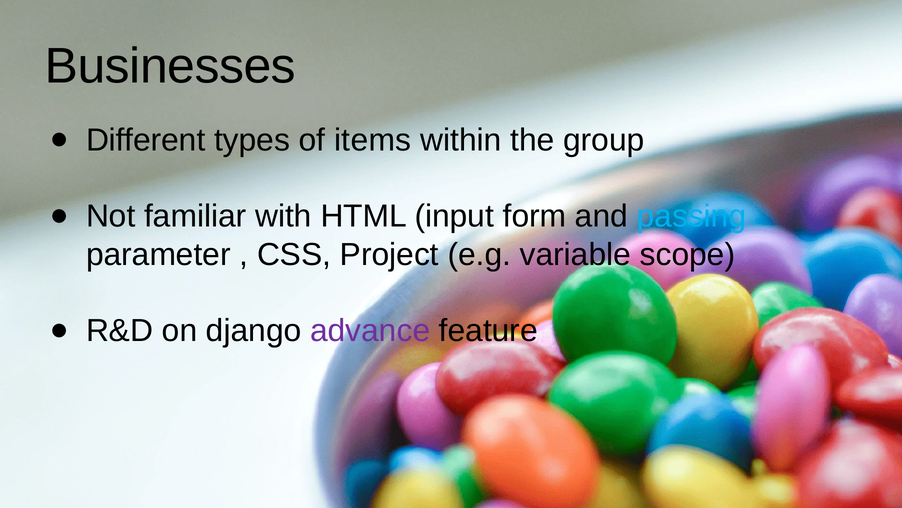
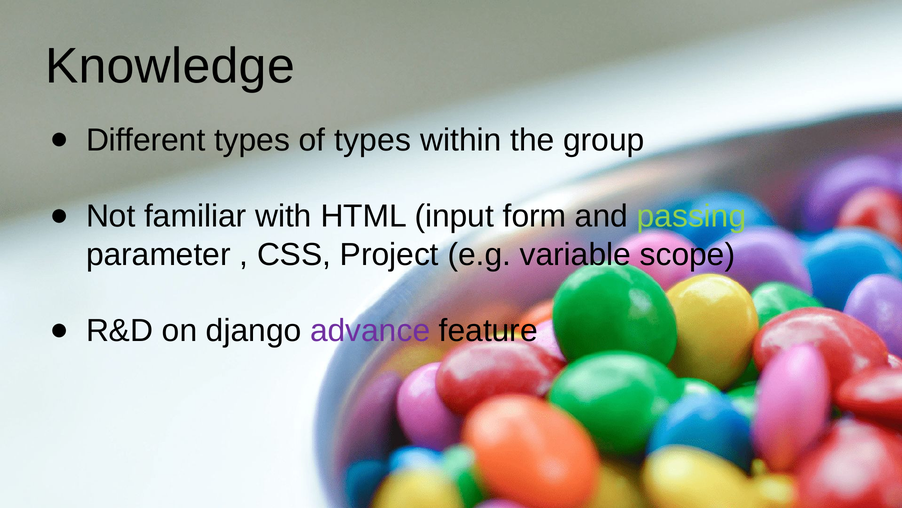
Businesses: Businesses -> Knowledge
of items: items -> types
passing colour: light blue -> light green
